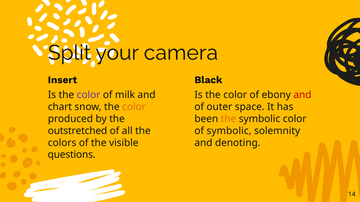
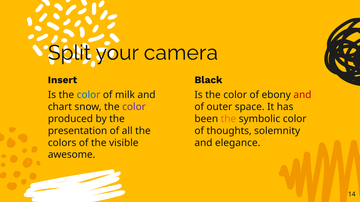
color at (89, 95) colour: purple -> blue
color at (134, 107) colour: orange -> purple
outstretched: outstretched -> presentation
of symbolic: symbolic -> thoughts
denoting: denoting -> elegance
questions: questions -> awesome
